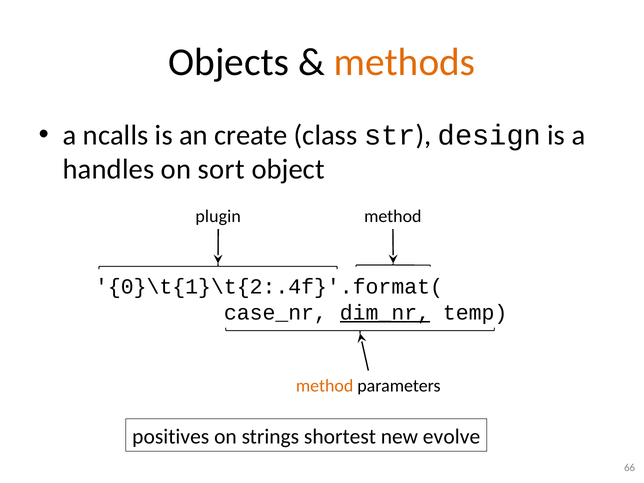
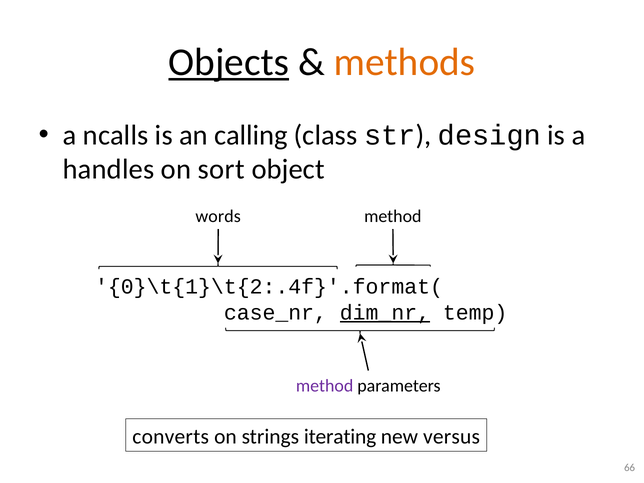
Objects underline: none -> present
create: create -> calling
plugin: plugin -> words
method at (325, 386) colour: orange -> purple
positives: positives -> converts
shortest: shortest -> iterating
evolve: evolve -> versus
